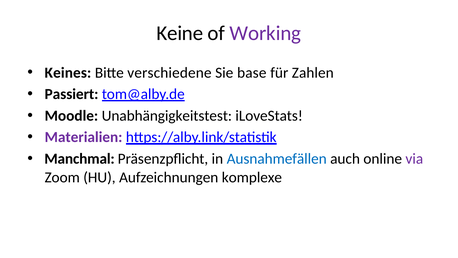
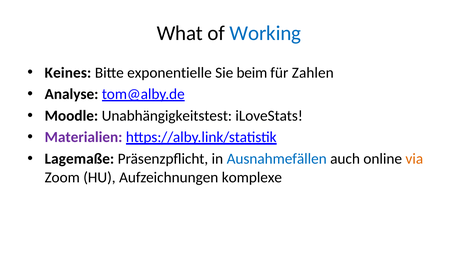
Keine: Keine -> What
Working colour: purple -> blue
verschiedene: verschiedene -> exponentielle
base: base -> beim
Passiert: Passiert -> Analyse
Manchmal: Manchmal -> Lagemaße
via colour: purple -> orange
